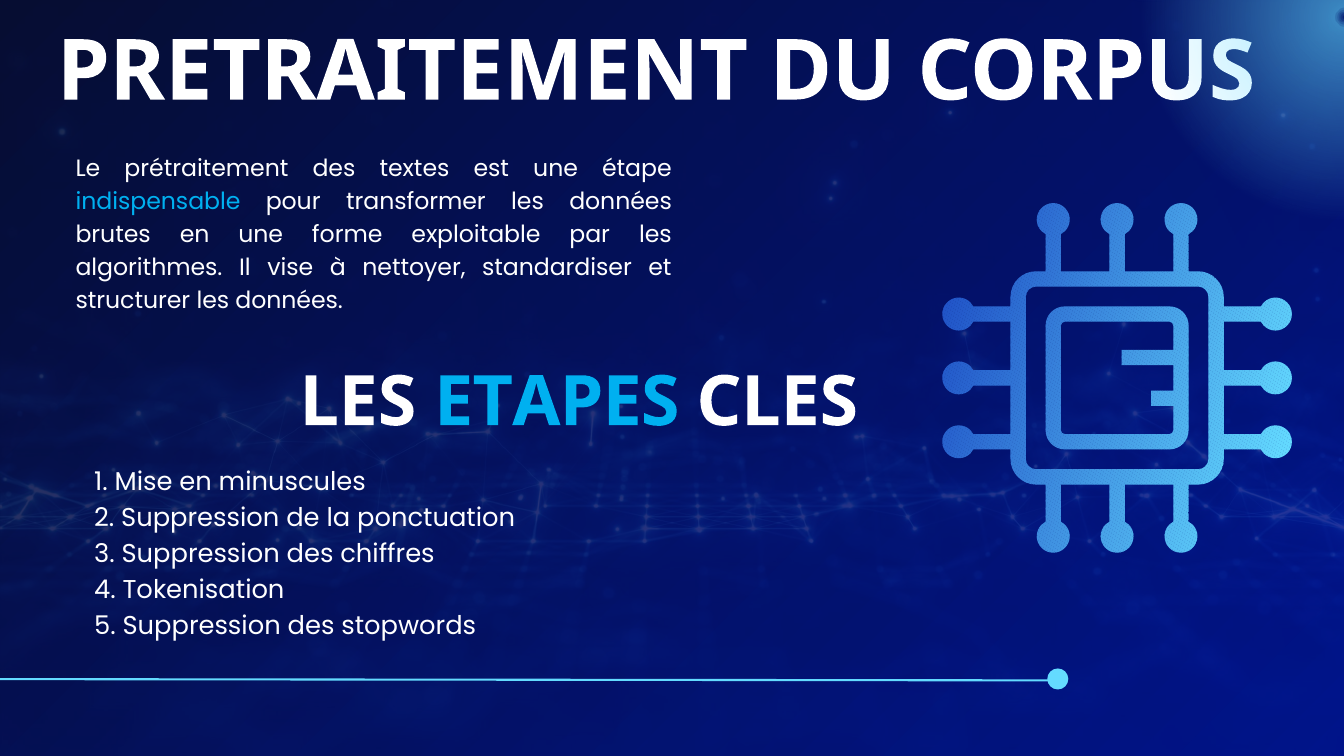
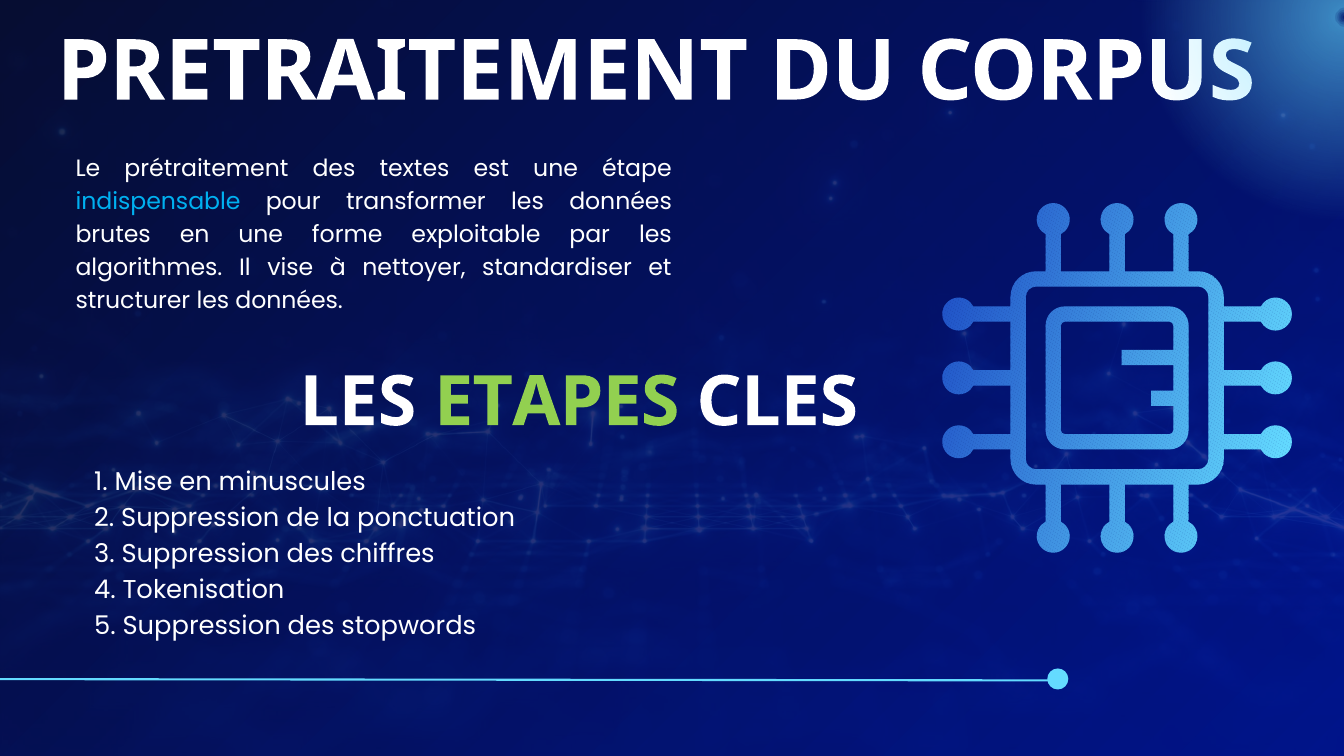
ETAPES colour: light blue -> light green
